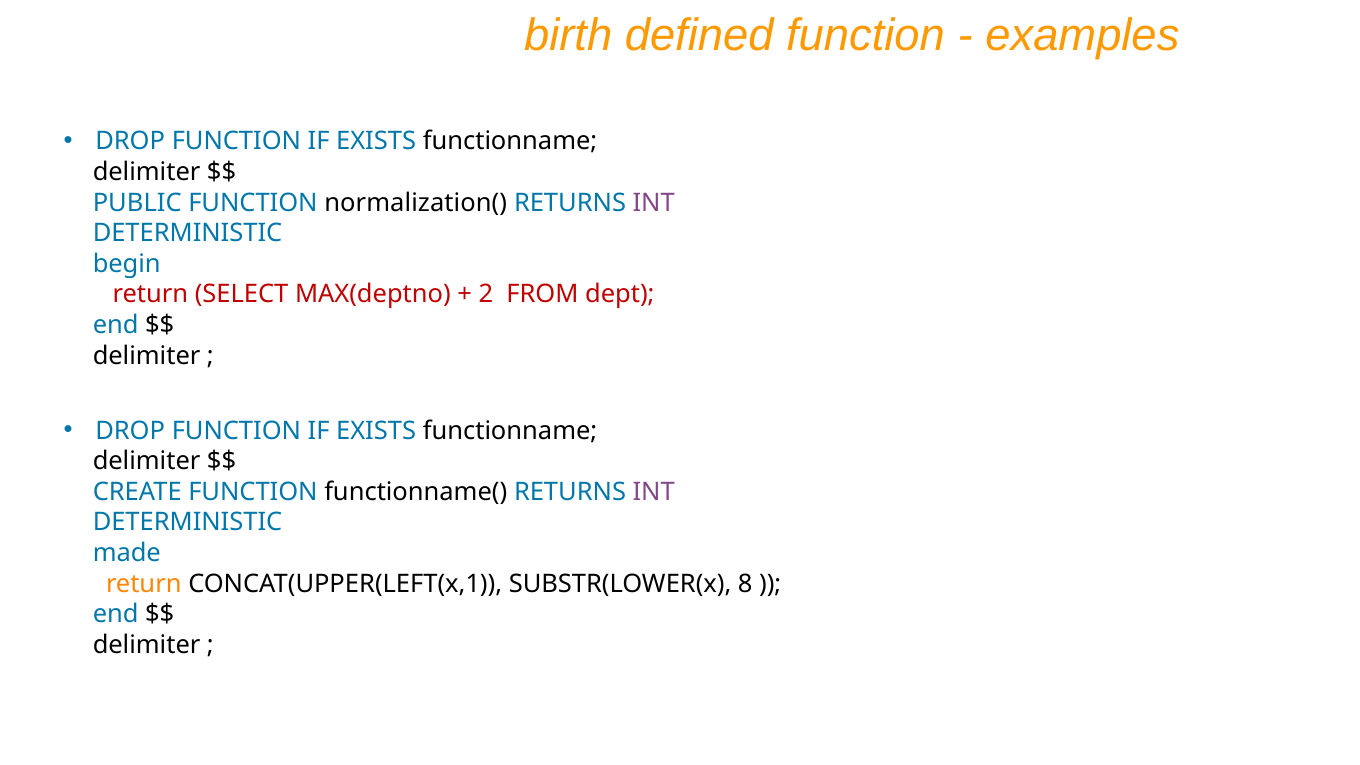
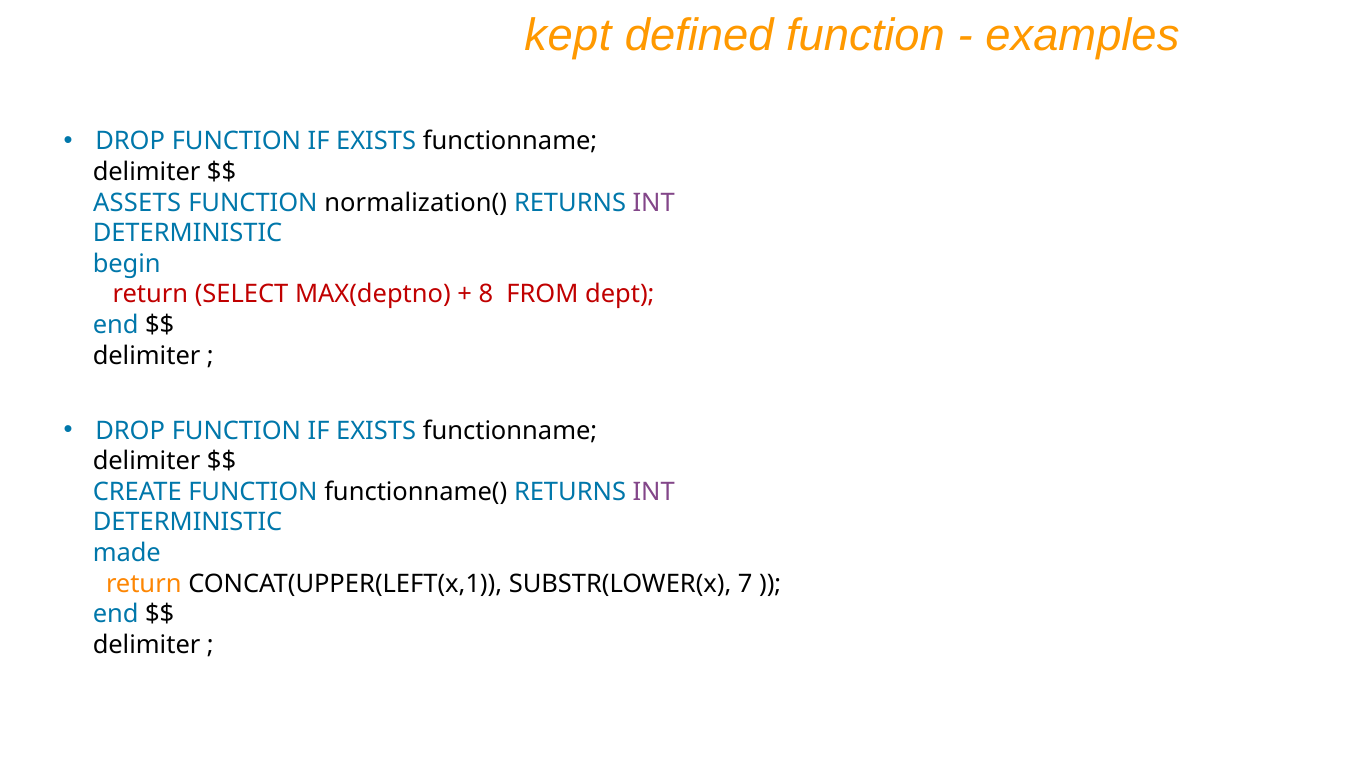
birth: birth -> kept
PUBLIC: PUBLIC -> ASSETS
2: 2 -> 8
8: 8 -> 7
